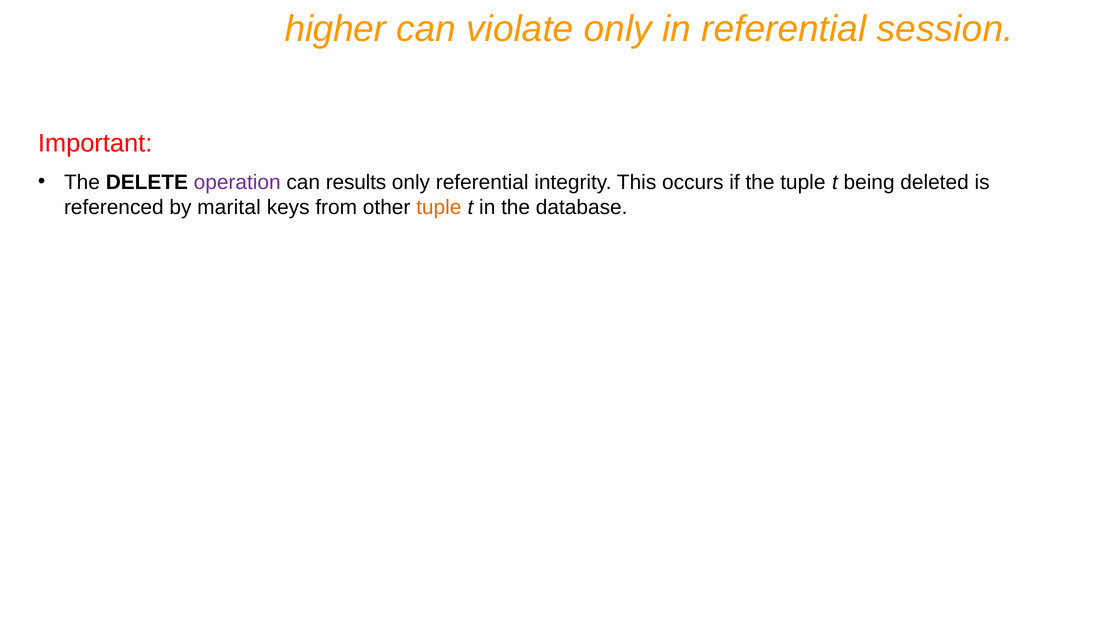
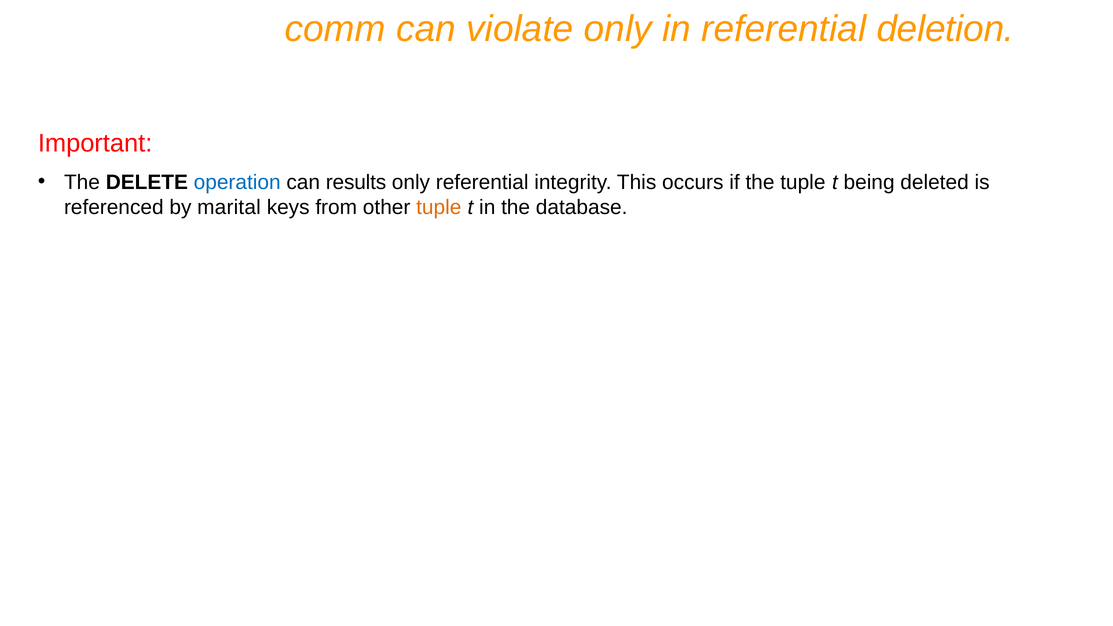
higher: higher -> comm
session: session -> deletion
operation colour: purple -> blue
